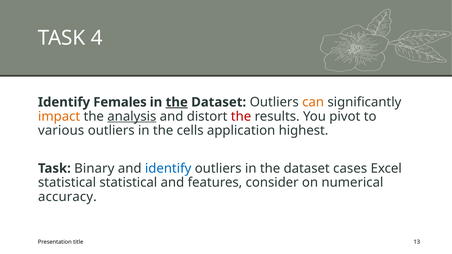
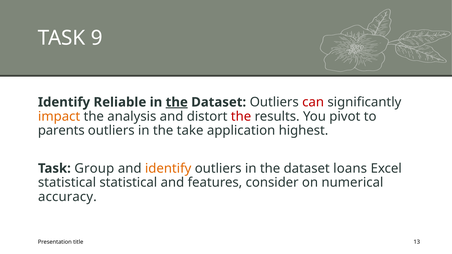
4: 4 -> 9
Females: Females -> Reliable
can colour: orange -> red
analysis underline: present -> none
various: various -> parents
cells: cells -> take
Binary: Binary -> Group
identify at (168, 169) colour: blue -> orange
cases: cases -> loans
